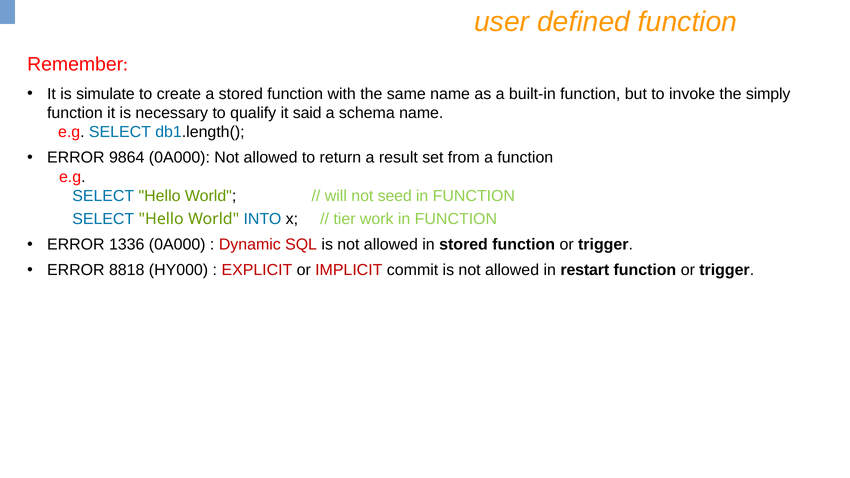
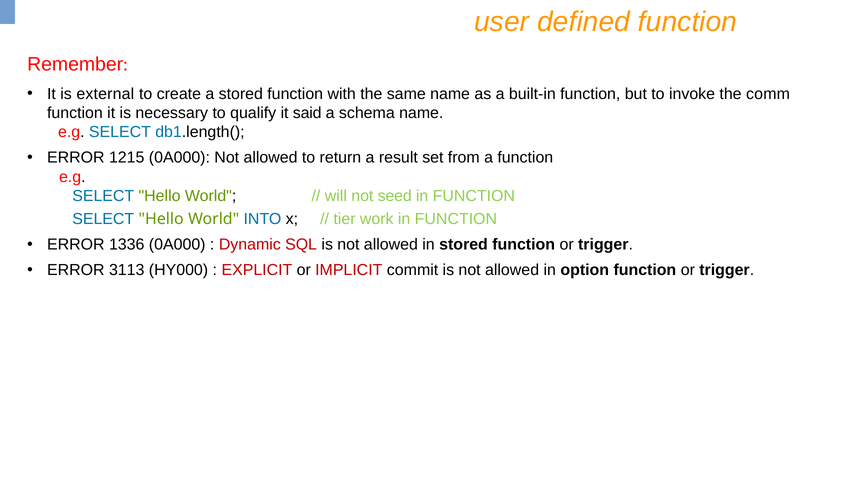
simulate: simulate -> external
simply: simply -> comm
9864: 9864 -> 1215
8818: 8818 -> 3113
restart: restart -> option
